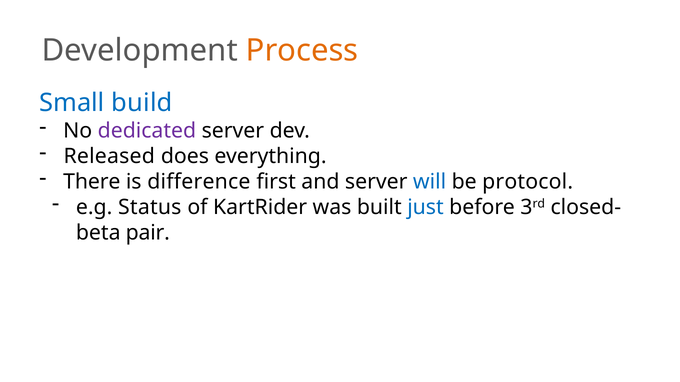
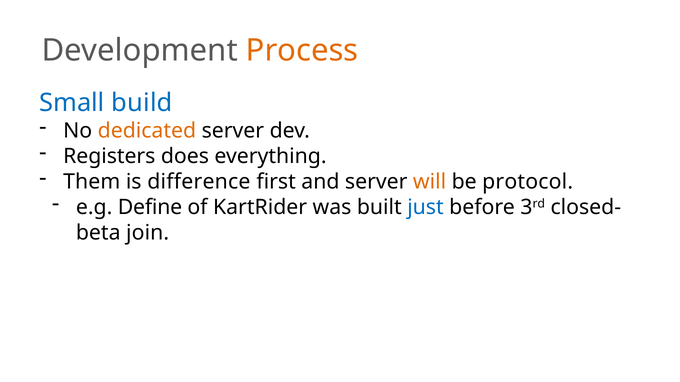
dedicated colour: purple -> orange
Released: Released -> Registers
There: There -> Them
will colour: blue -> orange
Status: Status -> Define
pair: pair -> join
